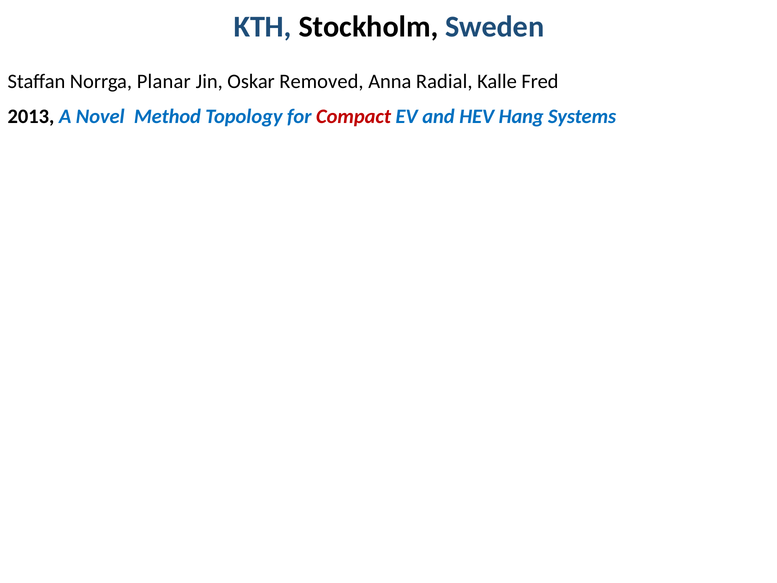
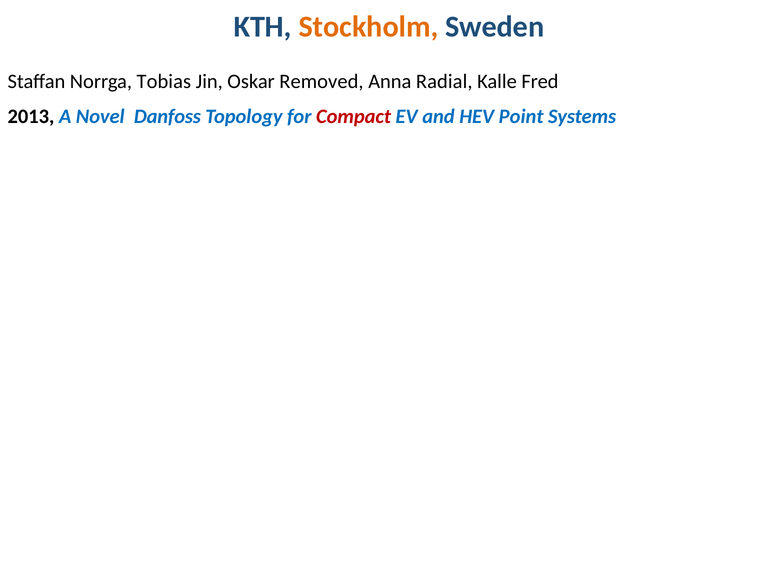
Stockholm colour: black -> orange
Planar: Planar -> Tobias
Method: Method -> Danfoss
Hang: Hang -> Point
